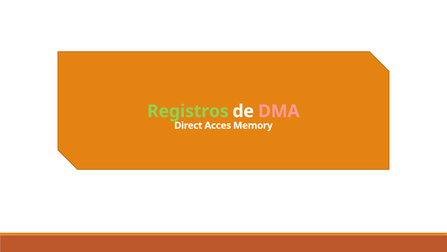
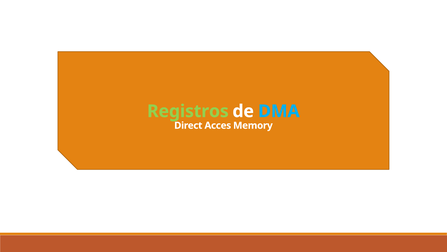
DMA colour: pink -> light blue
